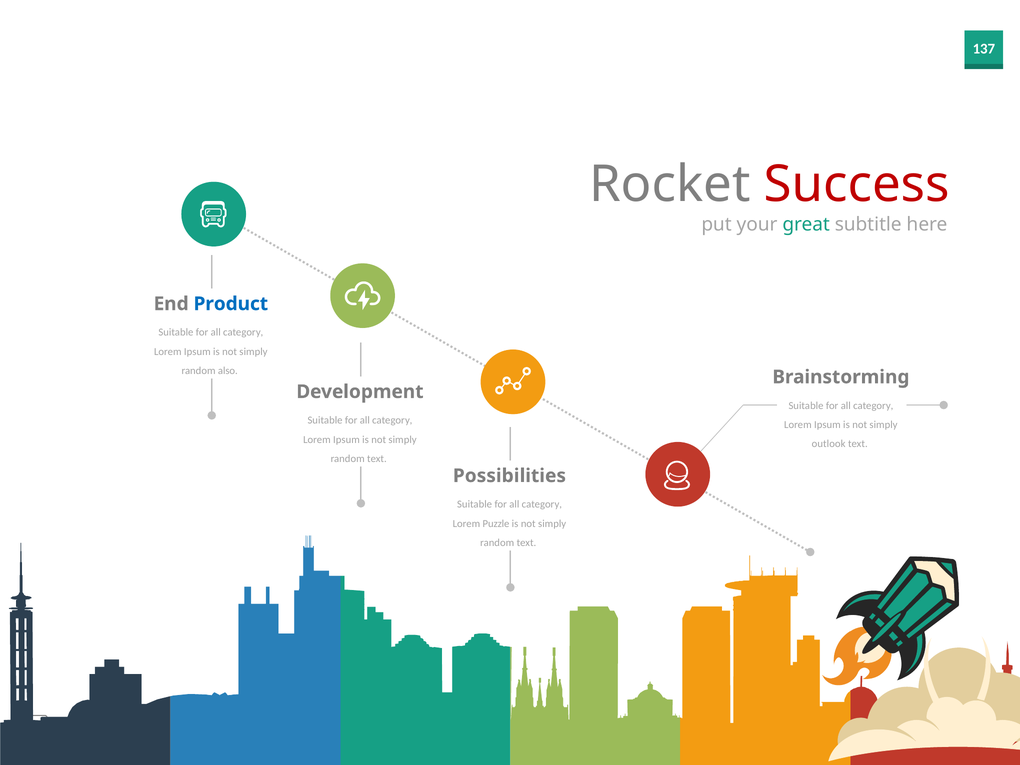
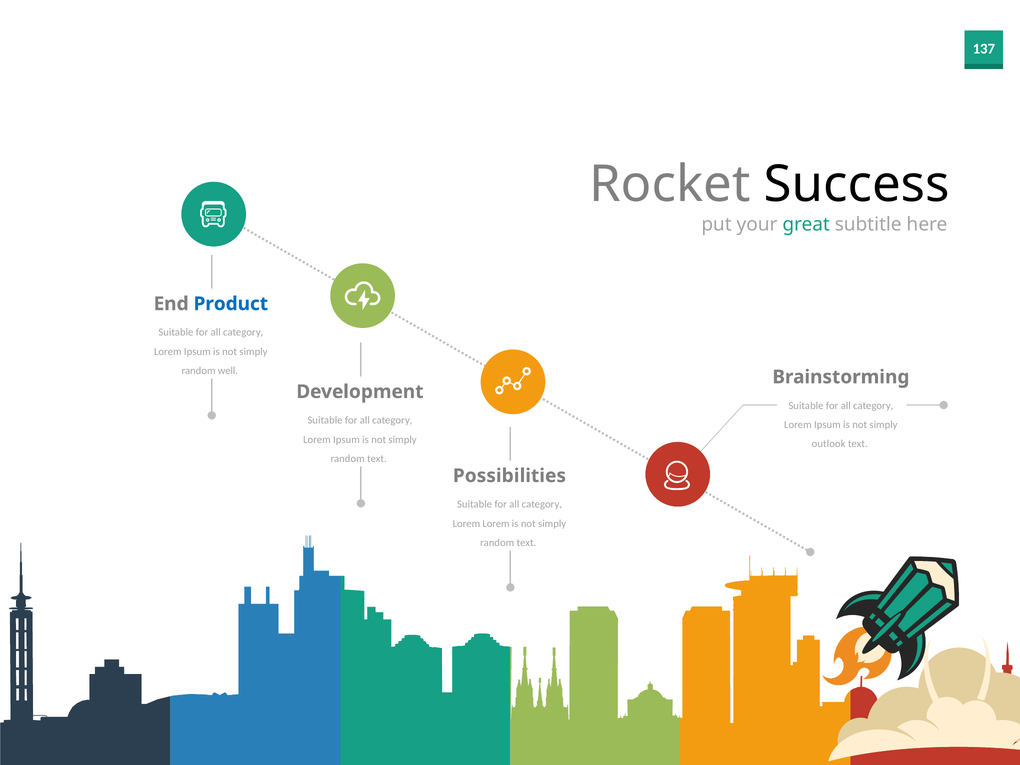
Success colour: red -> black
also: also -> well
Lorem Puzzle: Puzzle -> Lorem
